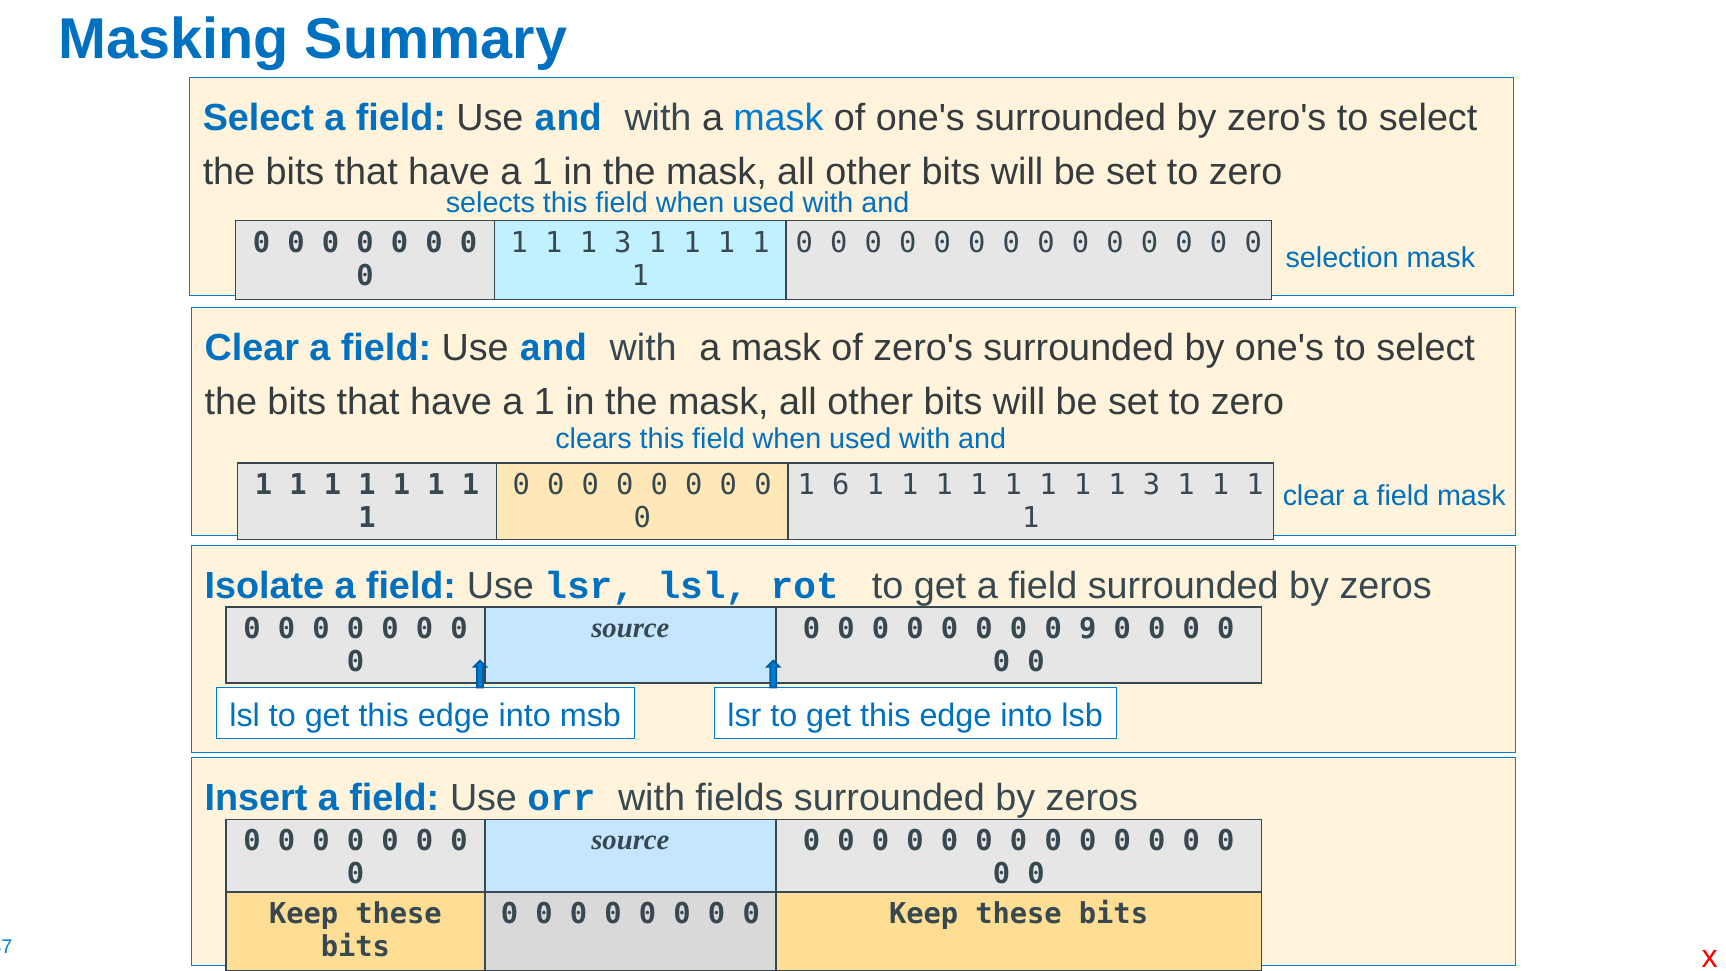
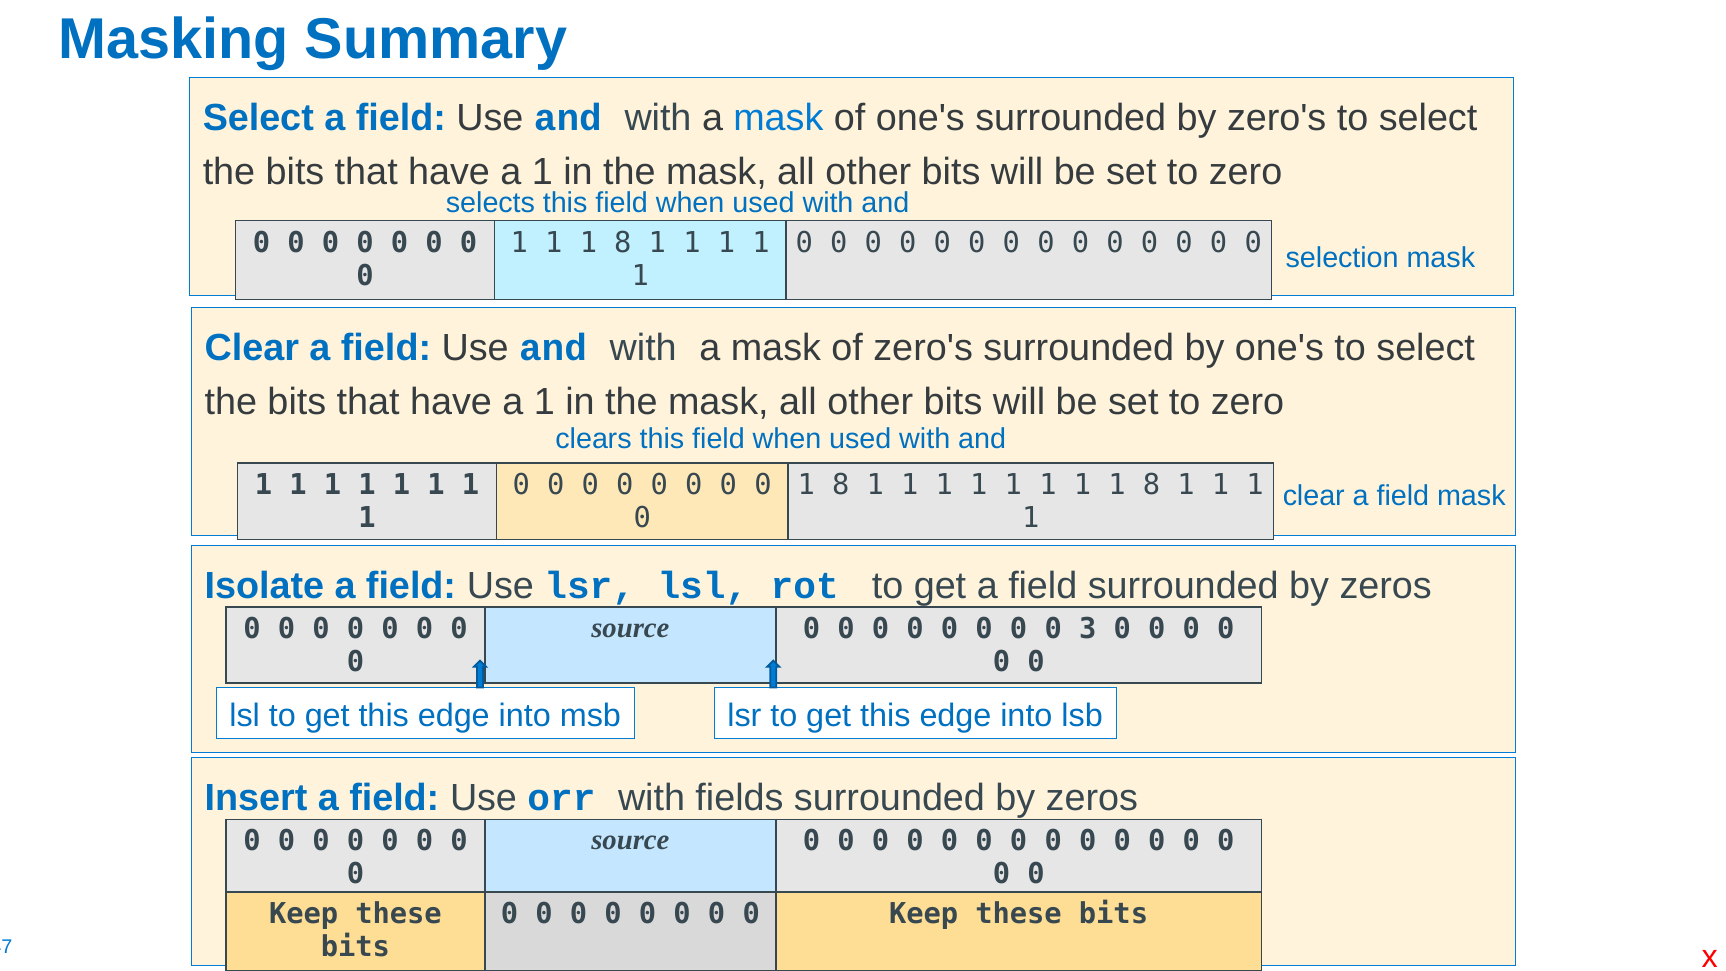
3 at (623, 242): 3 -> 8
6 at (841, 485): 6 -> 8
3 at (1152, 485): 3 -> 8
9: 9 -> 3
